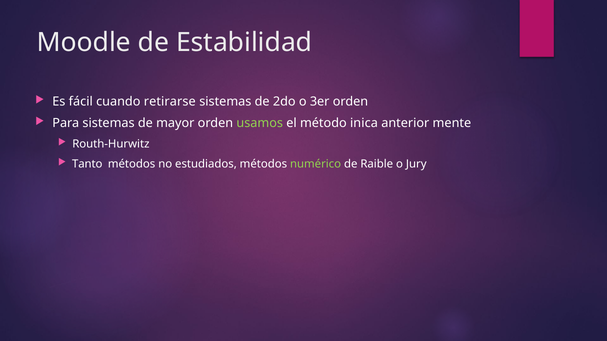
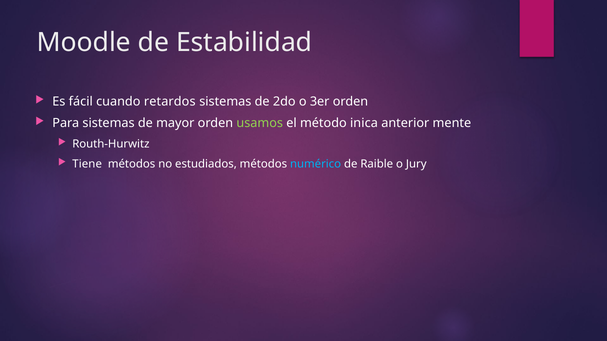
retirarse: retirarse -> retardos
Tanto: Tanto -> Tiene
numérico colour: light green -> light blue
